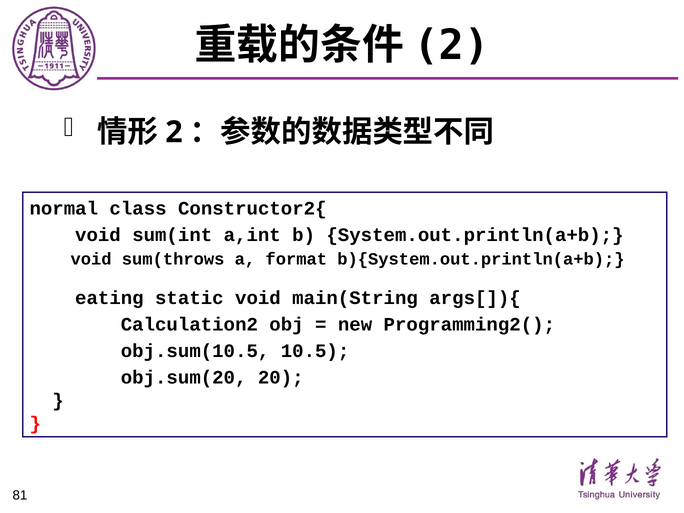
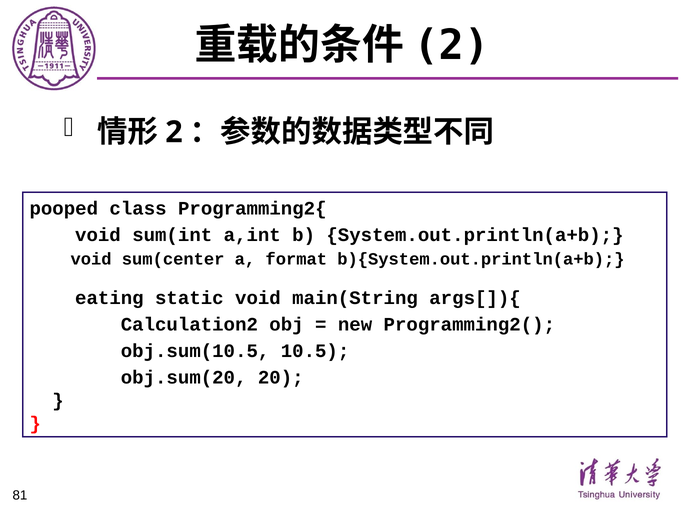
normal: normal -> pooped
Constructor2{: Constructor2{ -> Programming2{
sum(throws: sum(throws -> sum(center
